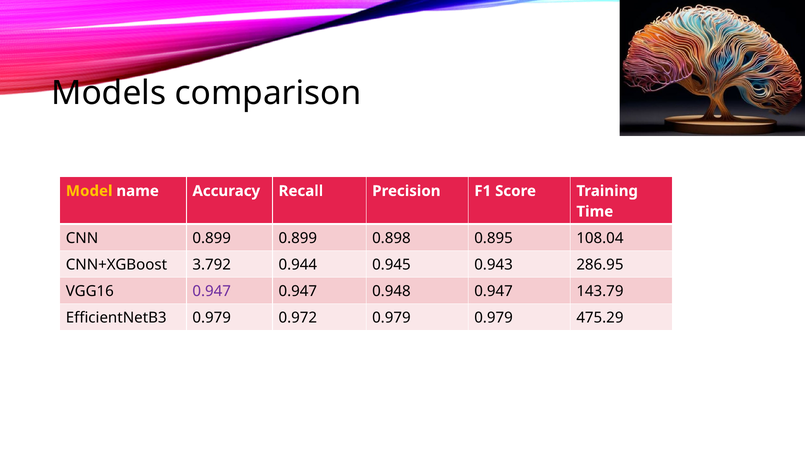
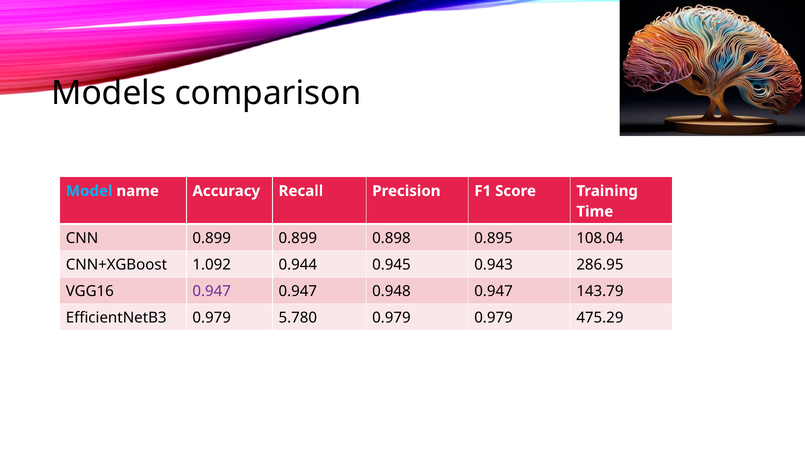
Model colour: yellow -> light blue
3.792: 3.792 -> 1.092
0.972: 0.972 -> 5.780
